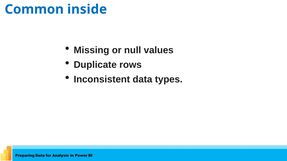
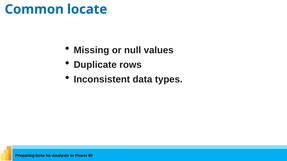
inside: inside -> locate
